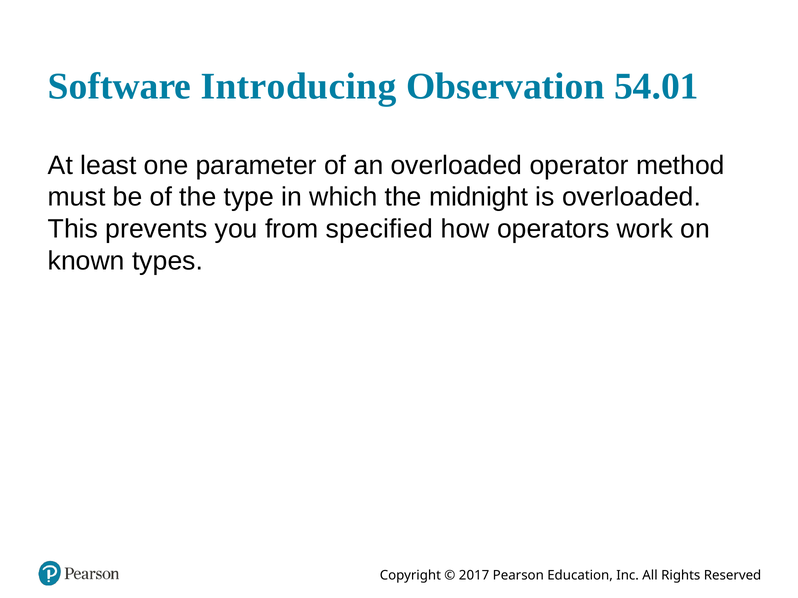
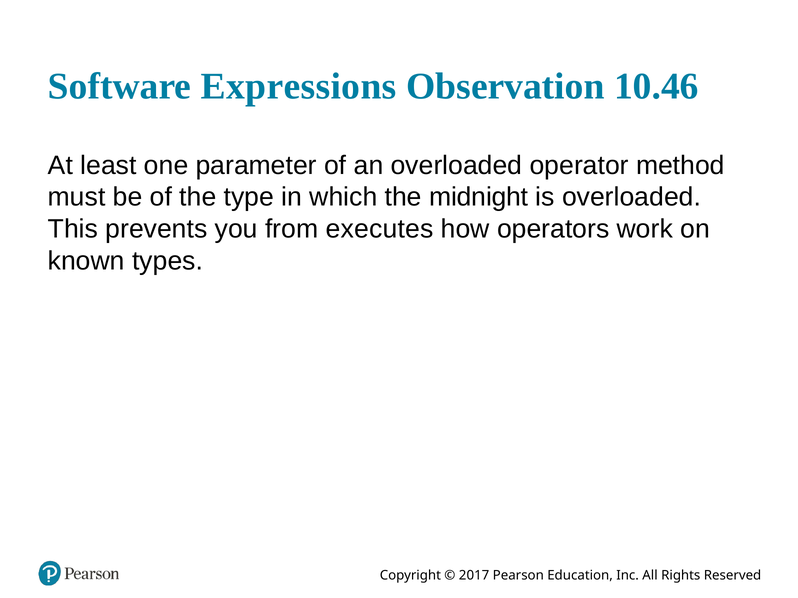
Introducing: Introducing -> Expressions
54.01: 54.01 -> 10.46
specified: specified -> executes
